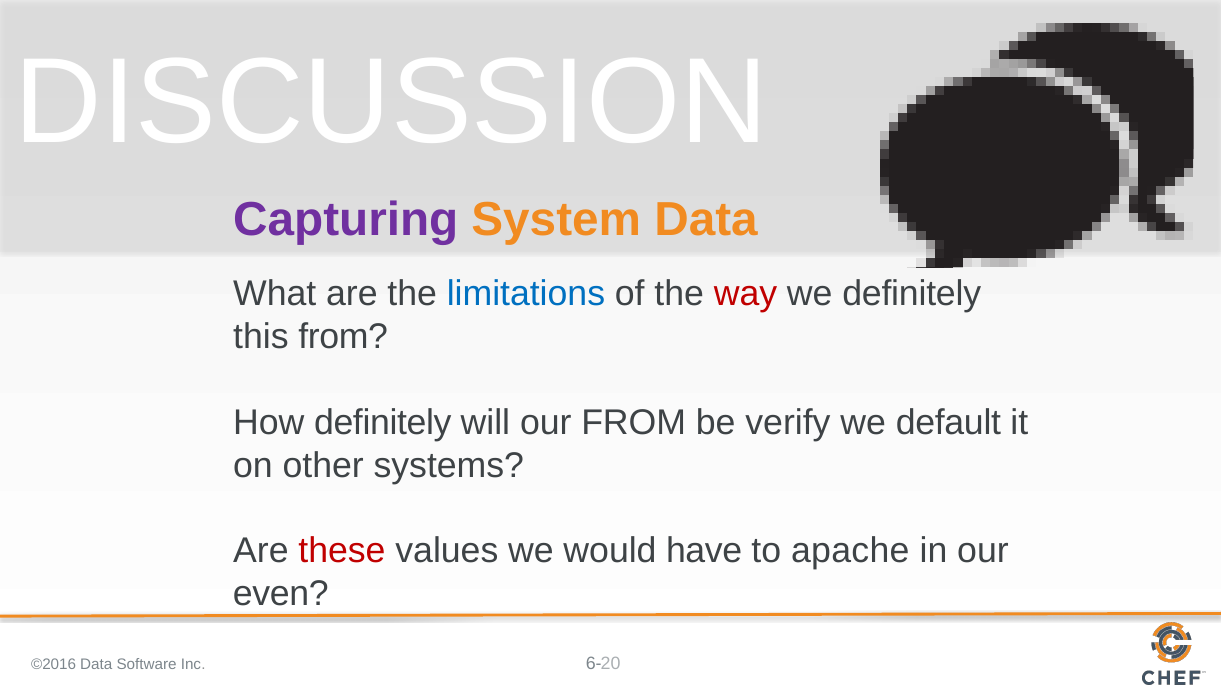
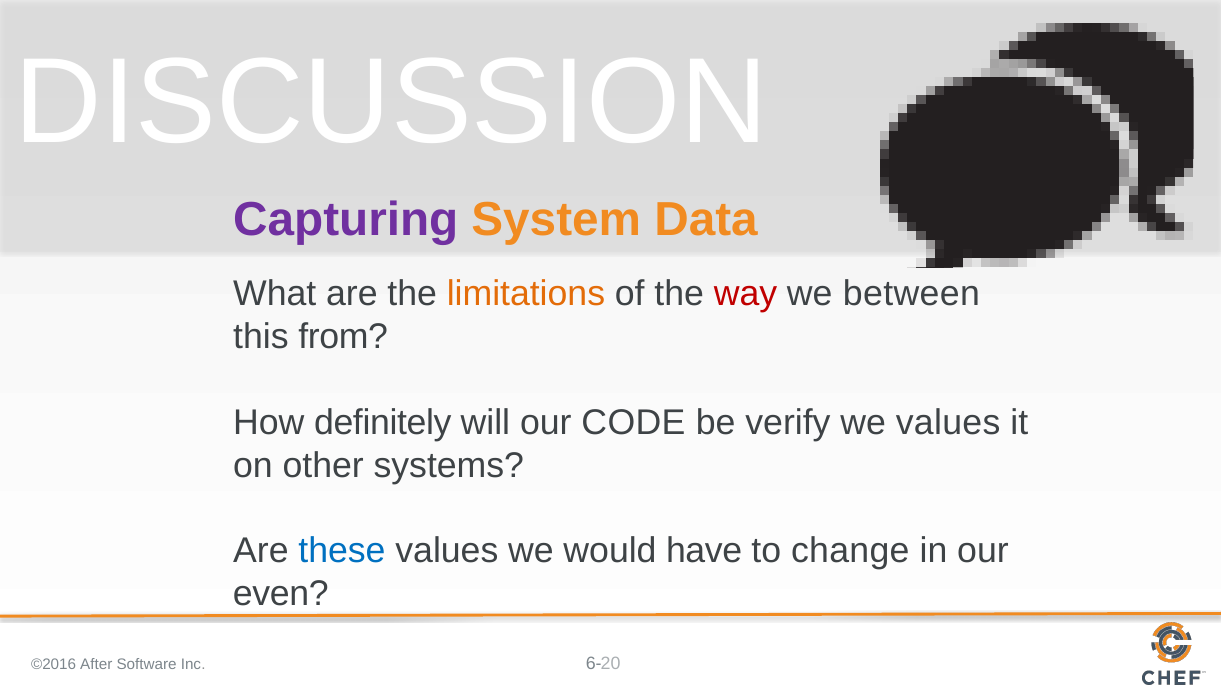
limitations colour: blue -> orange
we definitely: definitely -> between
our FROM: FROM -> CODE
we default: default -> values
these colour: red -> blue
apache: apache -> change
©2016 Data: Data -> After
